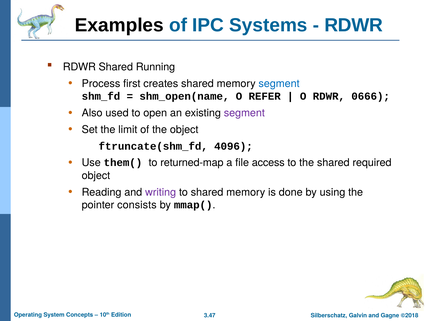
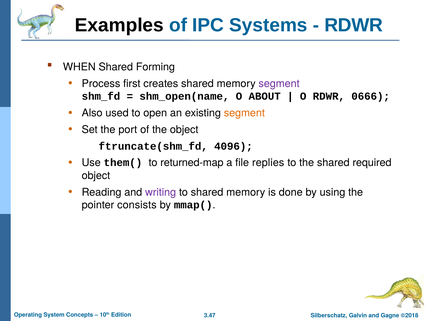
RDWR at (79, 67): RDWR -> WHEN
Running: Running -> Forming
segment at (279, 84) colour: blue -> purple
REFER: REFER -> ABOUT
segment at (244, 113) colour: purple -> orange
limit: limit -> port
access: access -> replies
